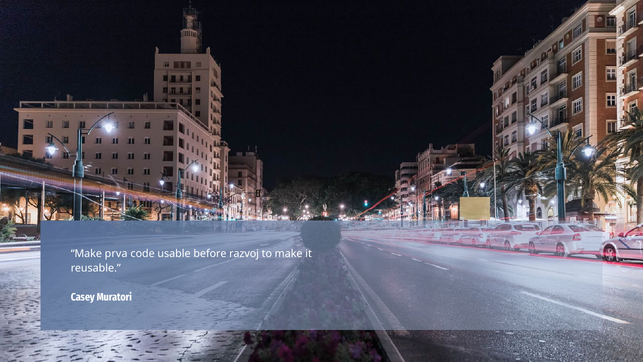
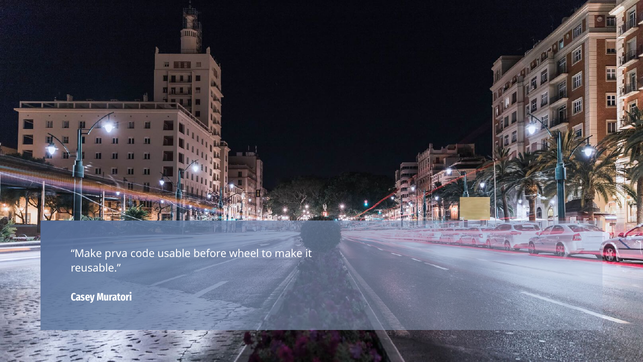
razvoj: razvoj -> wheel
